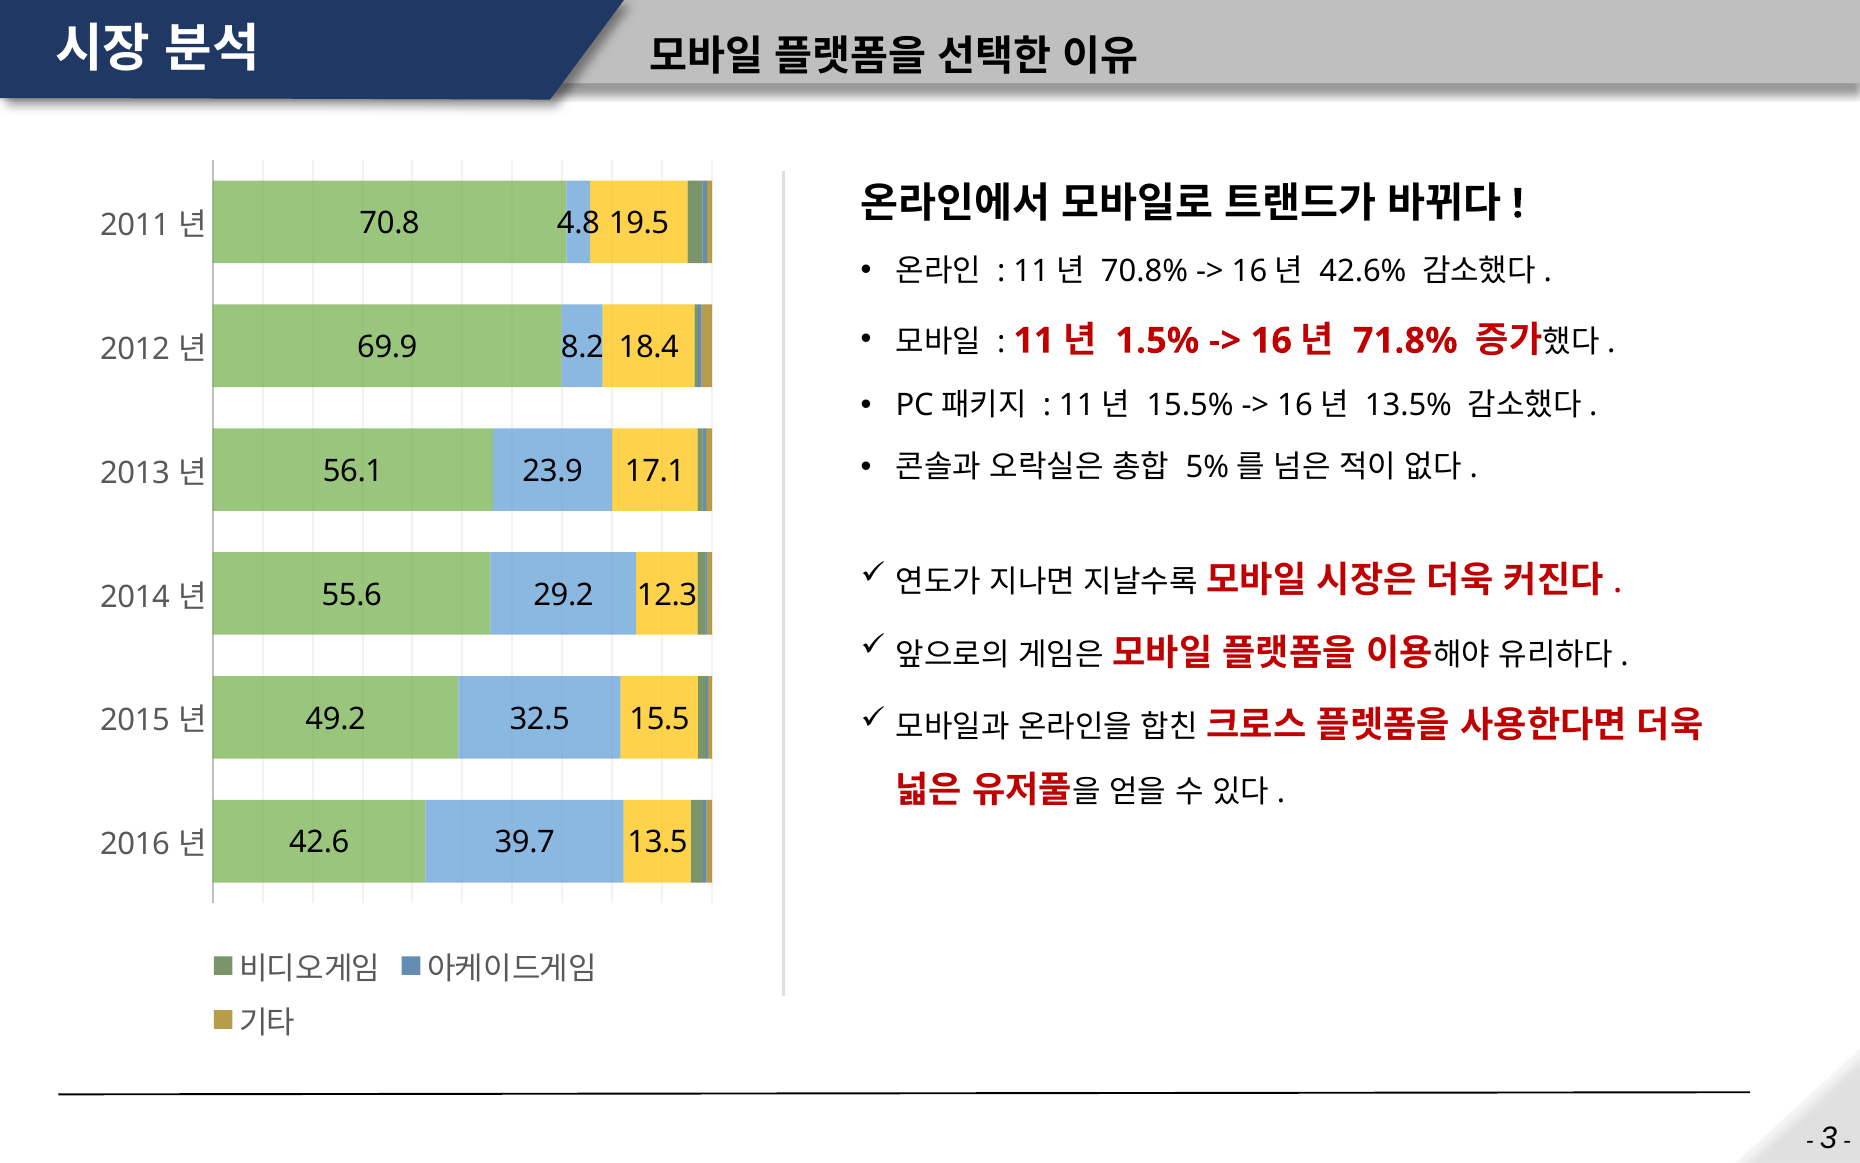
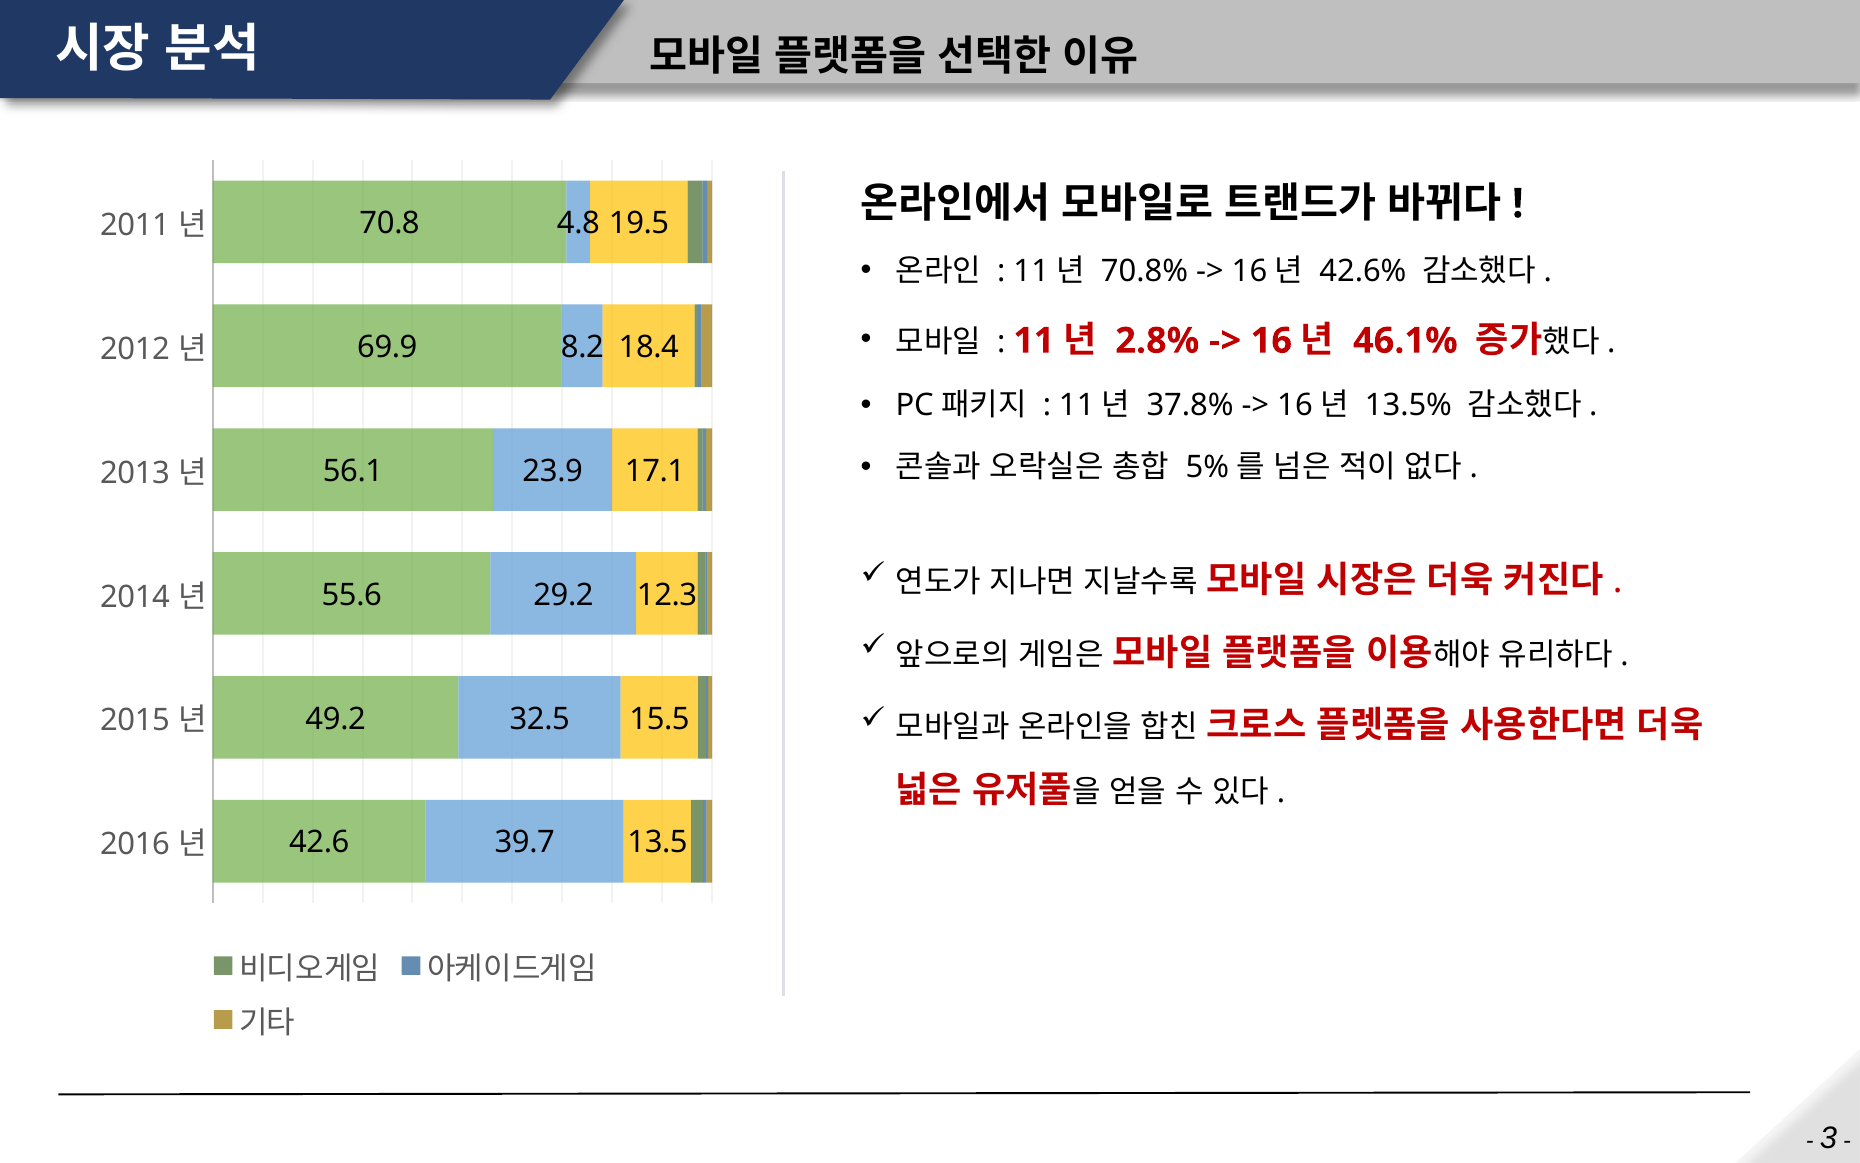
1.5%: 1.5% -> 2.8%
71.8%: 71.8% -> 46.1%
15.5%: 15.5% -> 37.8%
